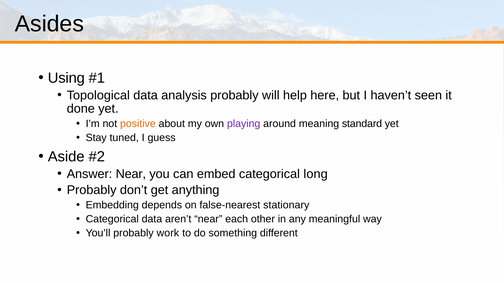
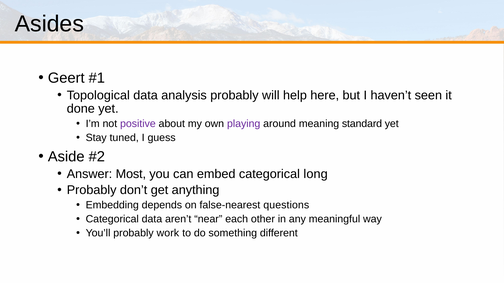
Using: Using -> Geert
positive colour: orange -> purple
Answer Near: Near -> Most
stationary: stationary -> questions
